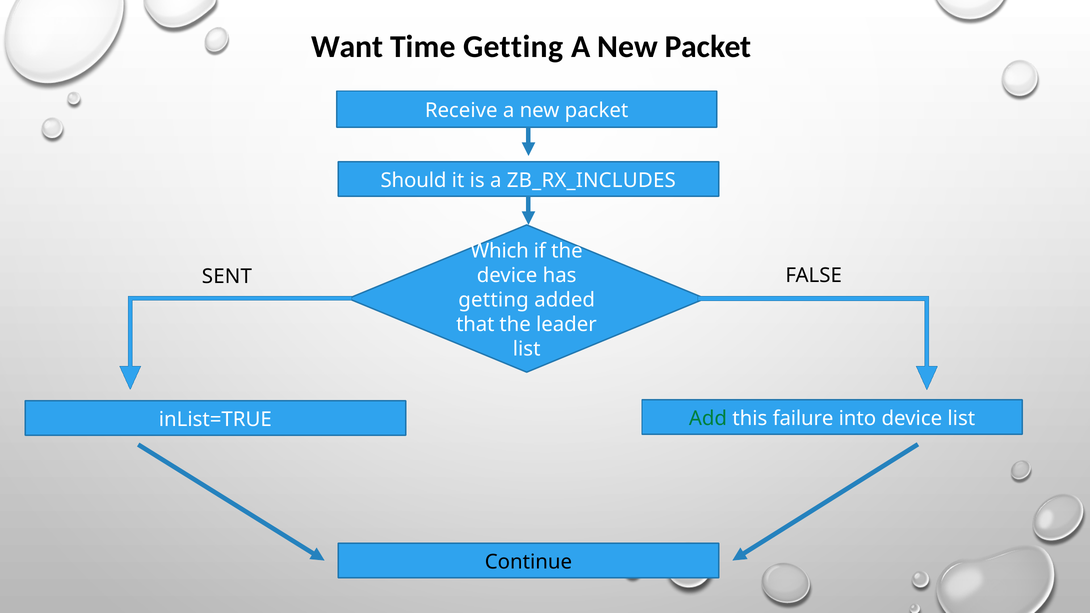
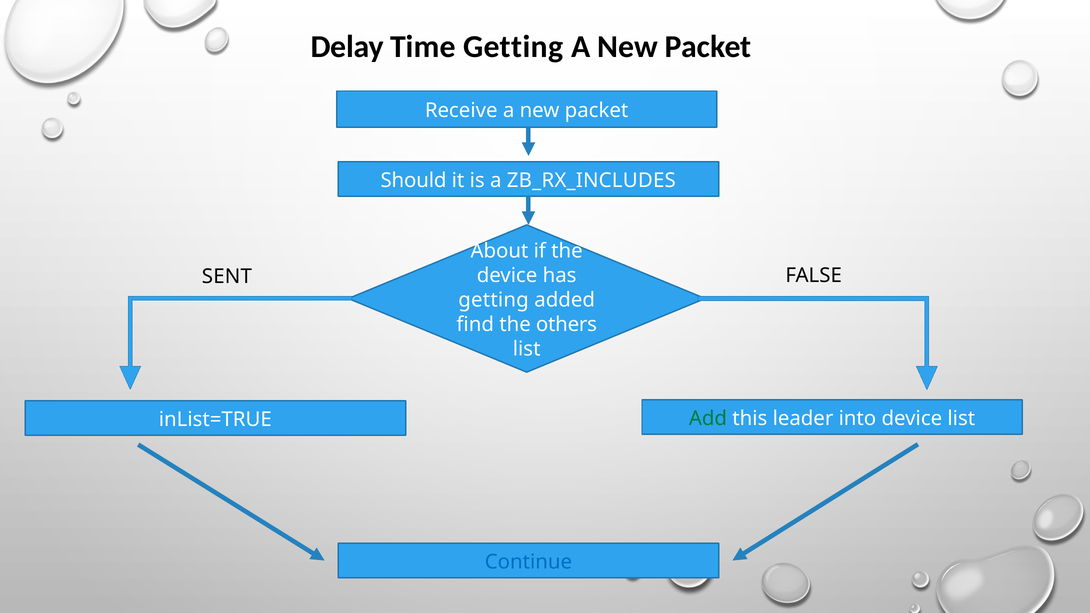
Want: Want -> Delay
Which: Which -> About
that: that -> find
leader: leader -> others
failure: failure -> leader
Continue colour: black -> blue
